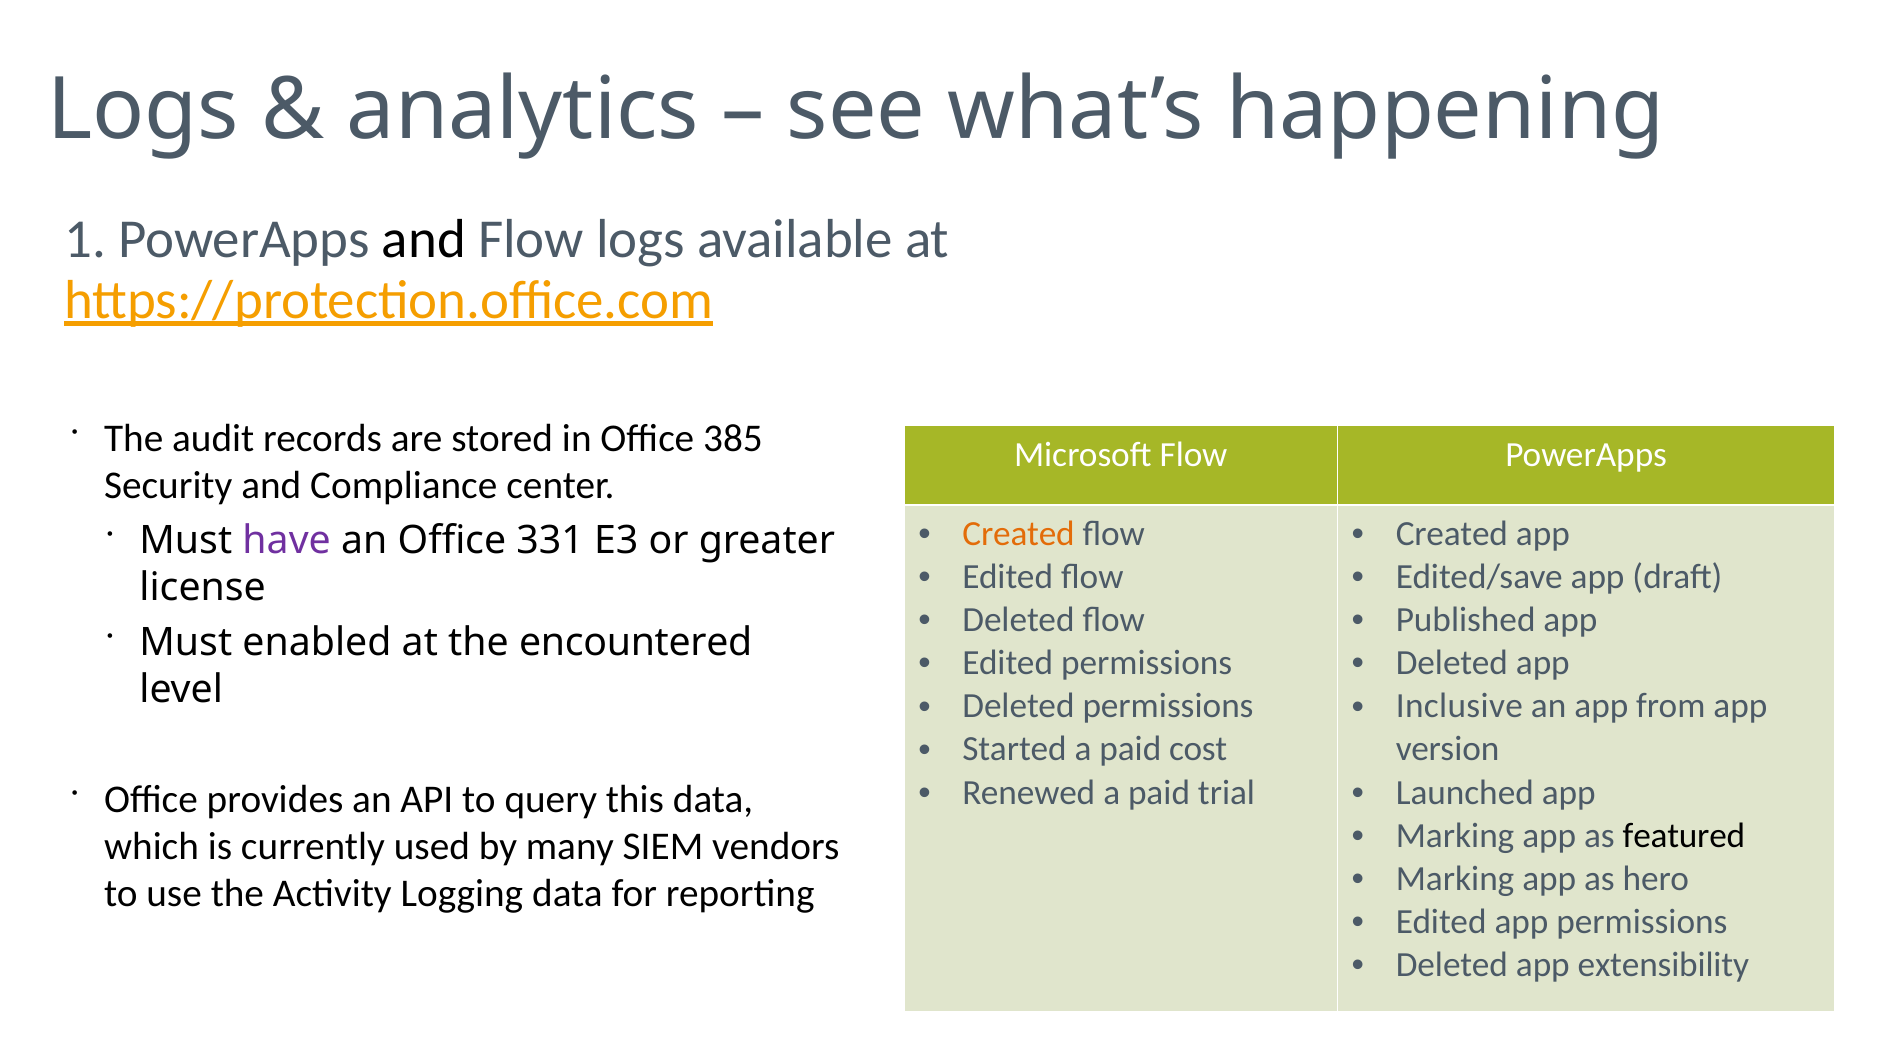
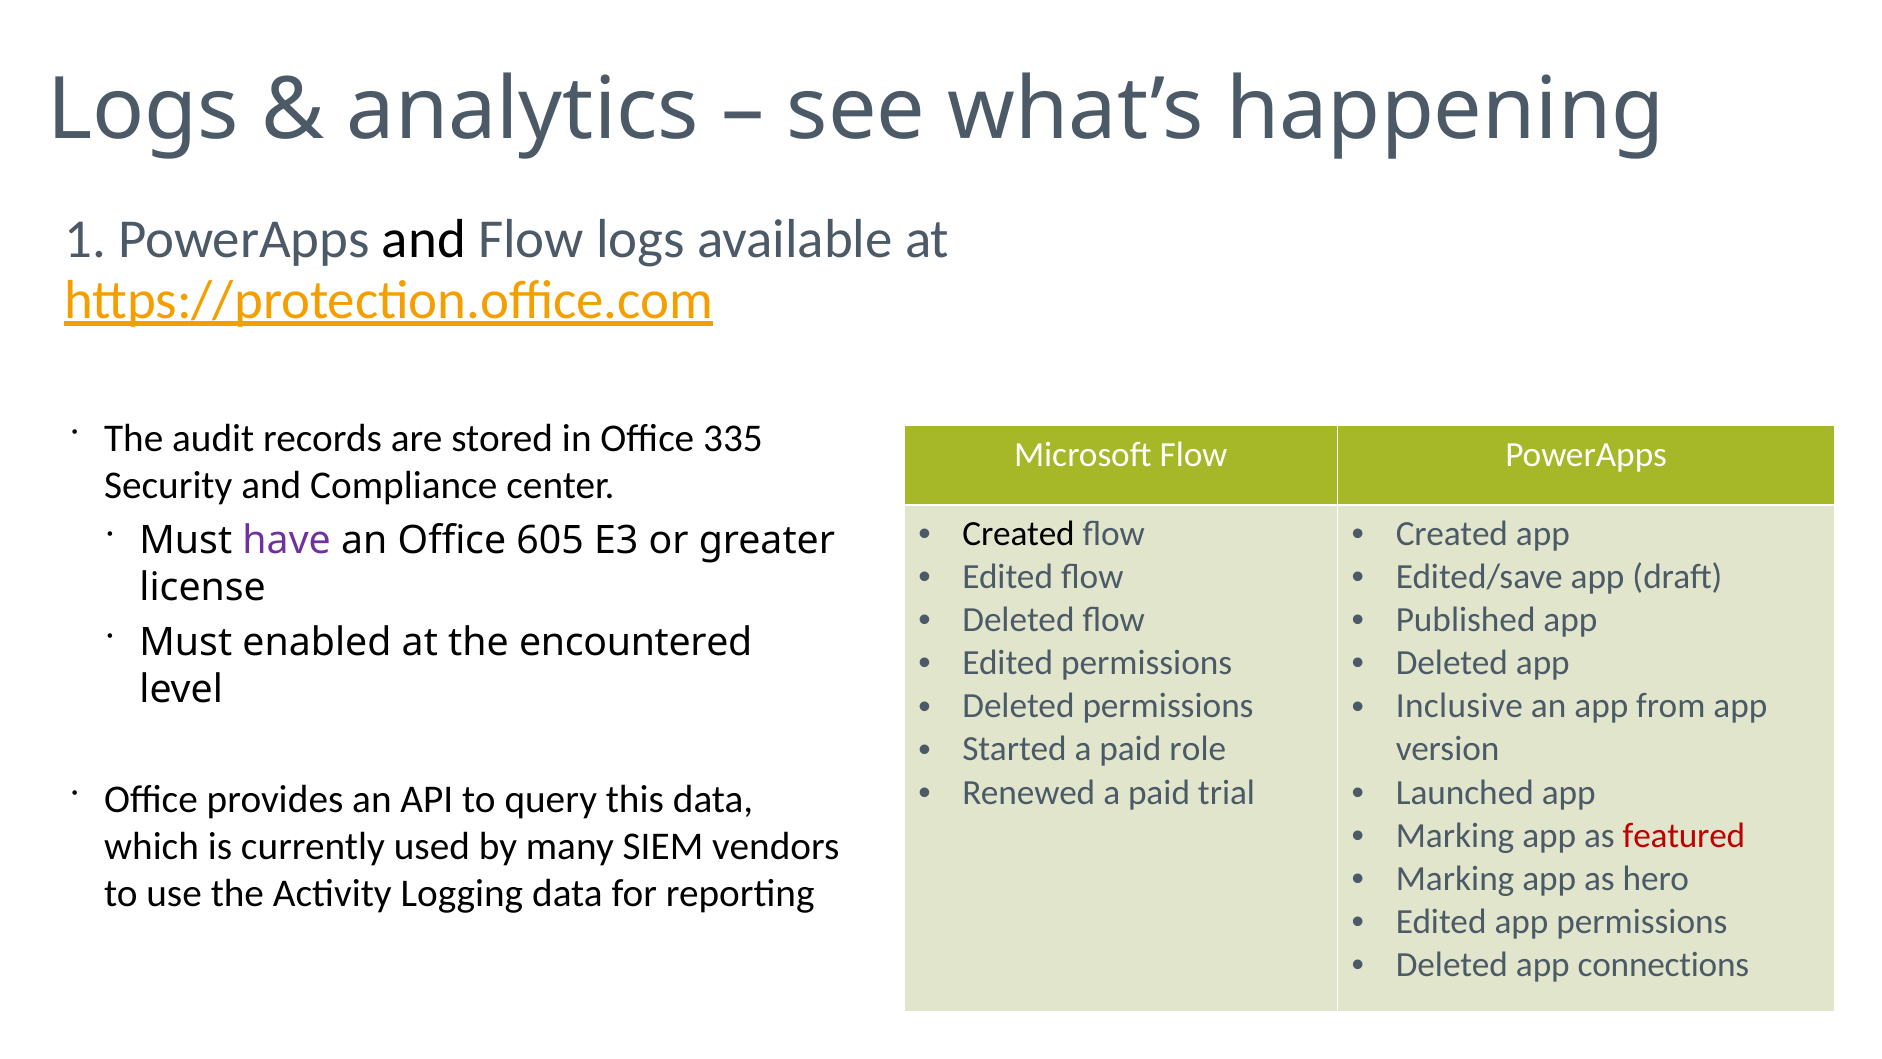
385: 385 -> 335
Created at (1019, 534) colour: orange -> black
331: 331 -> 605
cost: cost -> role
featured colour: black -> red
extensibility: extensibility -> connections
